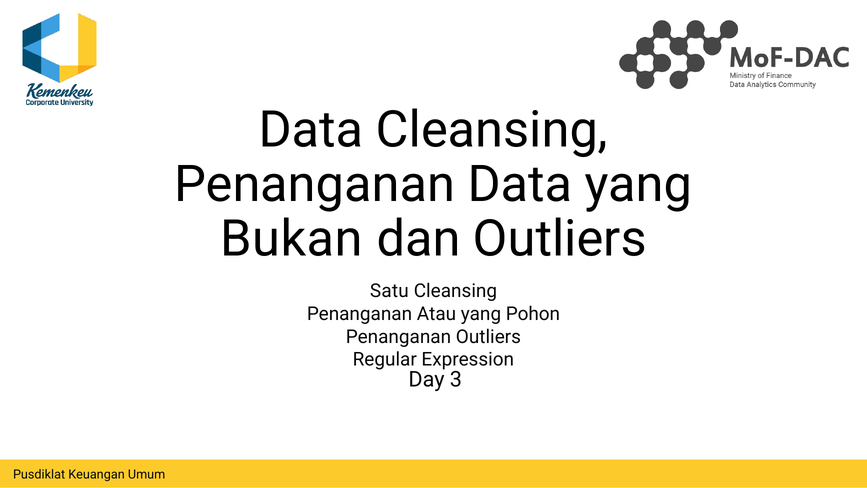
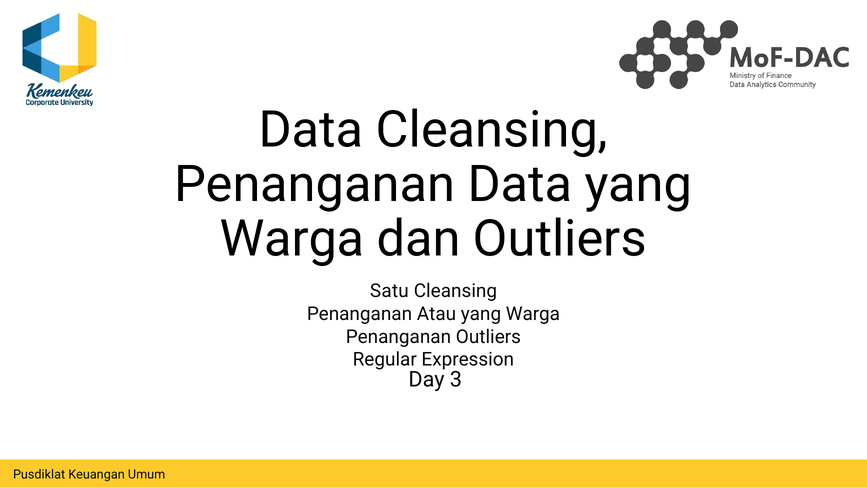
Bukan at (292, 239): Bukan -> Warga
Pohon at (533, 314): Pohon -> Warga
